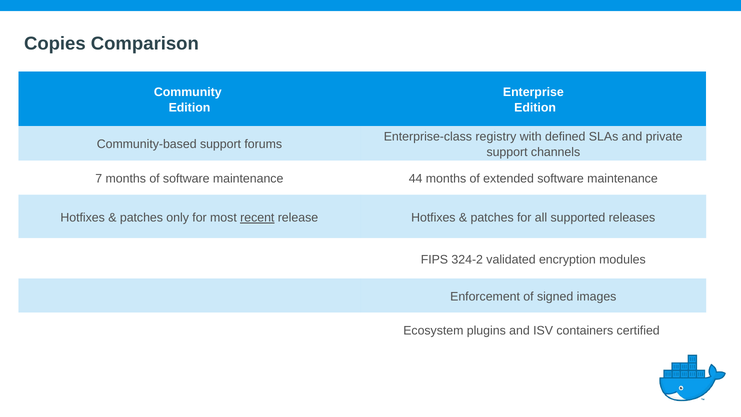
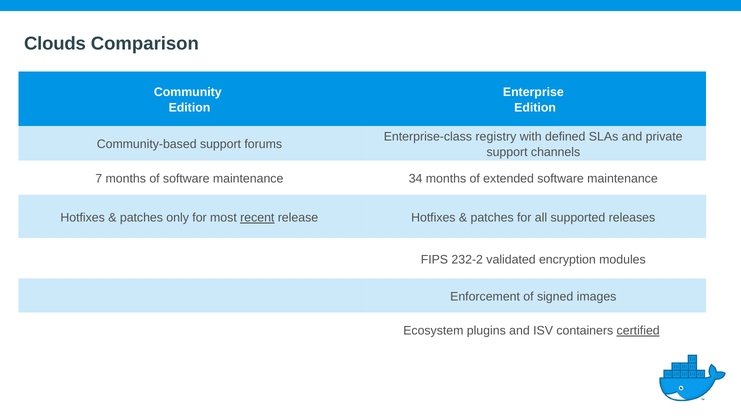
Copies: Copies -> Clouds
44: 44 -> 34
324-2: 324-2 -> 232-2
certified underline: none -> present
